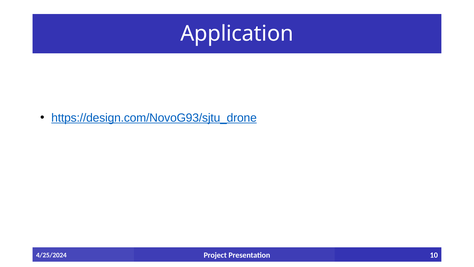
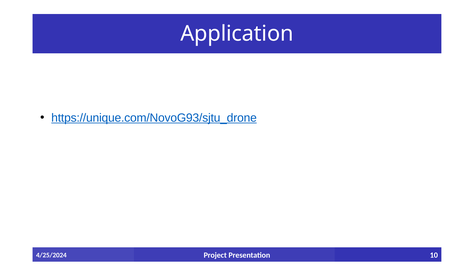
https://design.com/NovoG93/sjtu_drone: https://design.com/NovoG93/sjtu_drone -> https://unique.com/NovoG93/sjtu_drone
